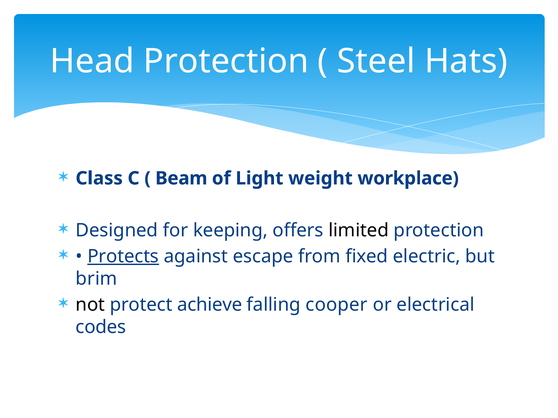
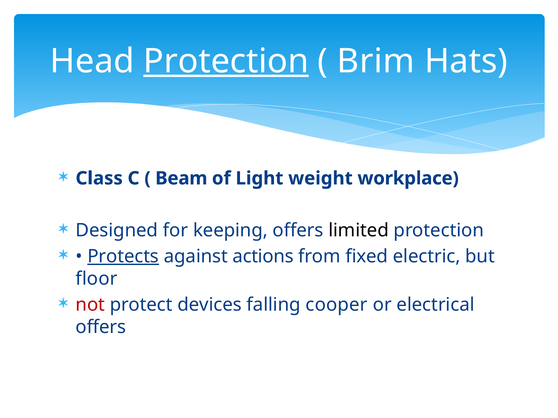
Protection at (226, 61) underline: none -> present
Steel: Steel -> Brim
escape: escape -> actions
brim: brim -> floor
not colour: black -> red
achieve: achieve -> devices
codes at (101, 327): codes -> offers
